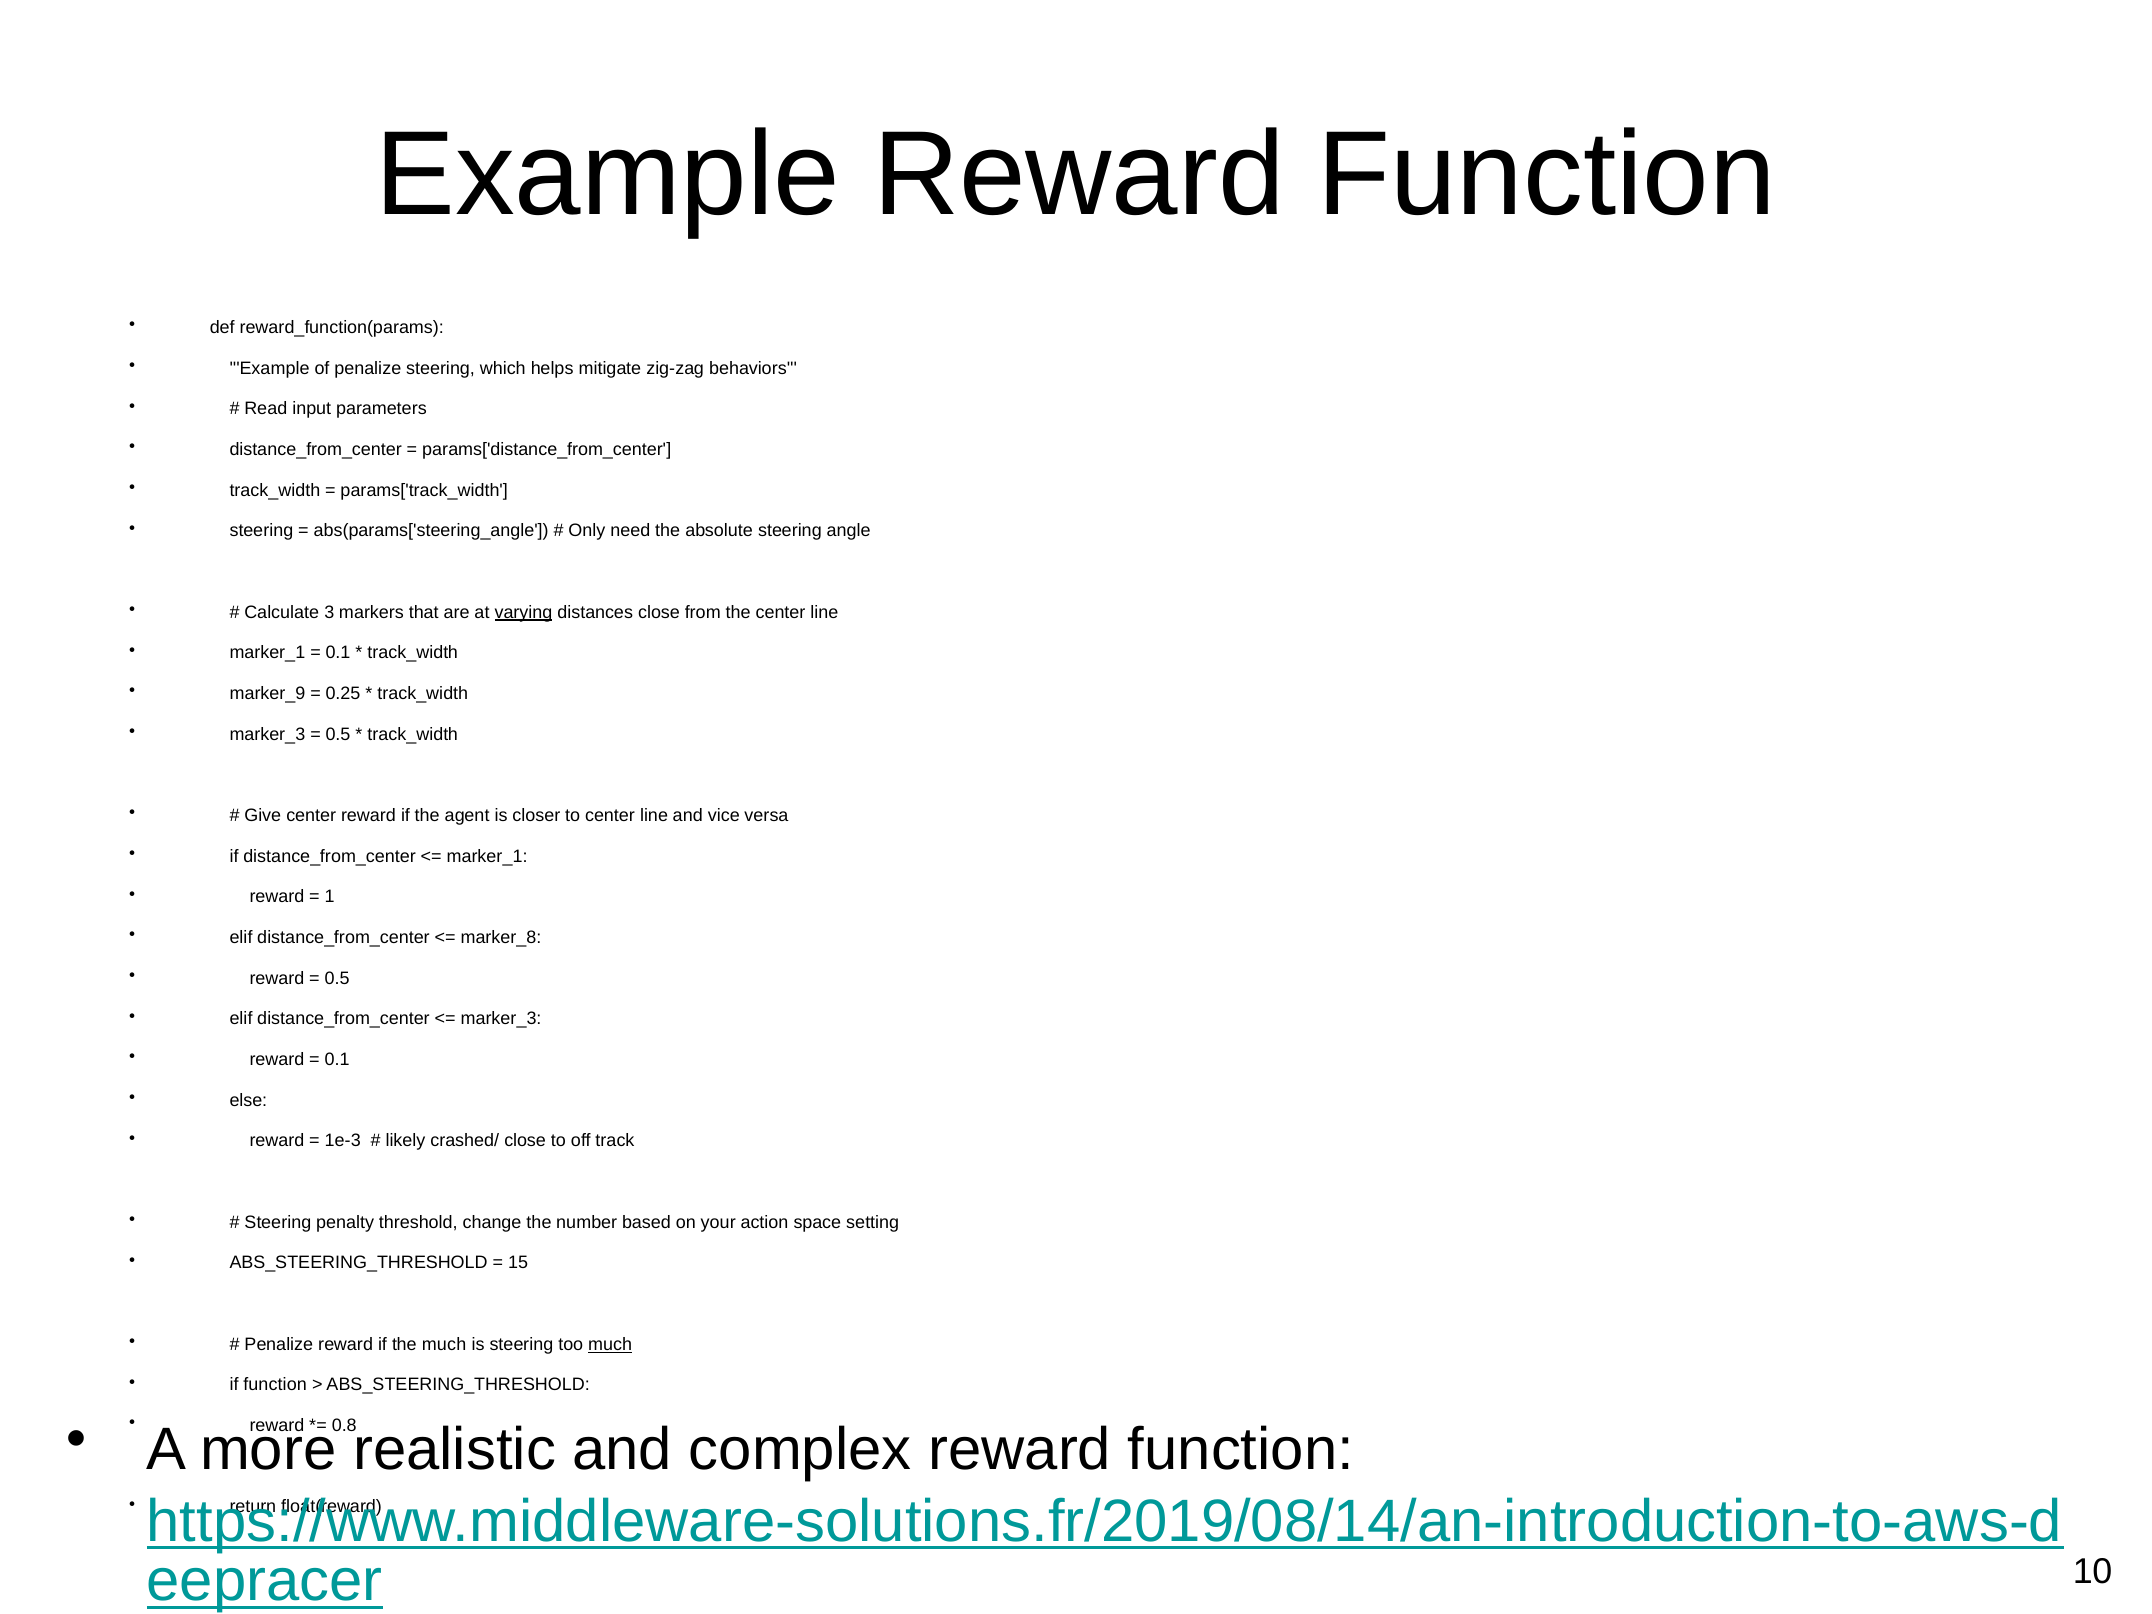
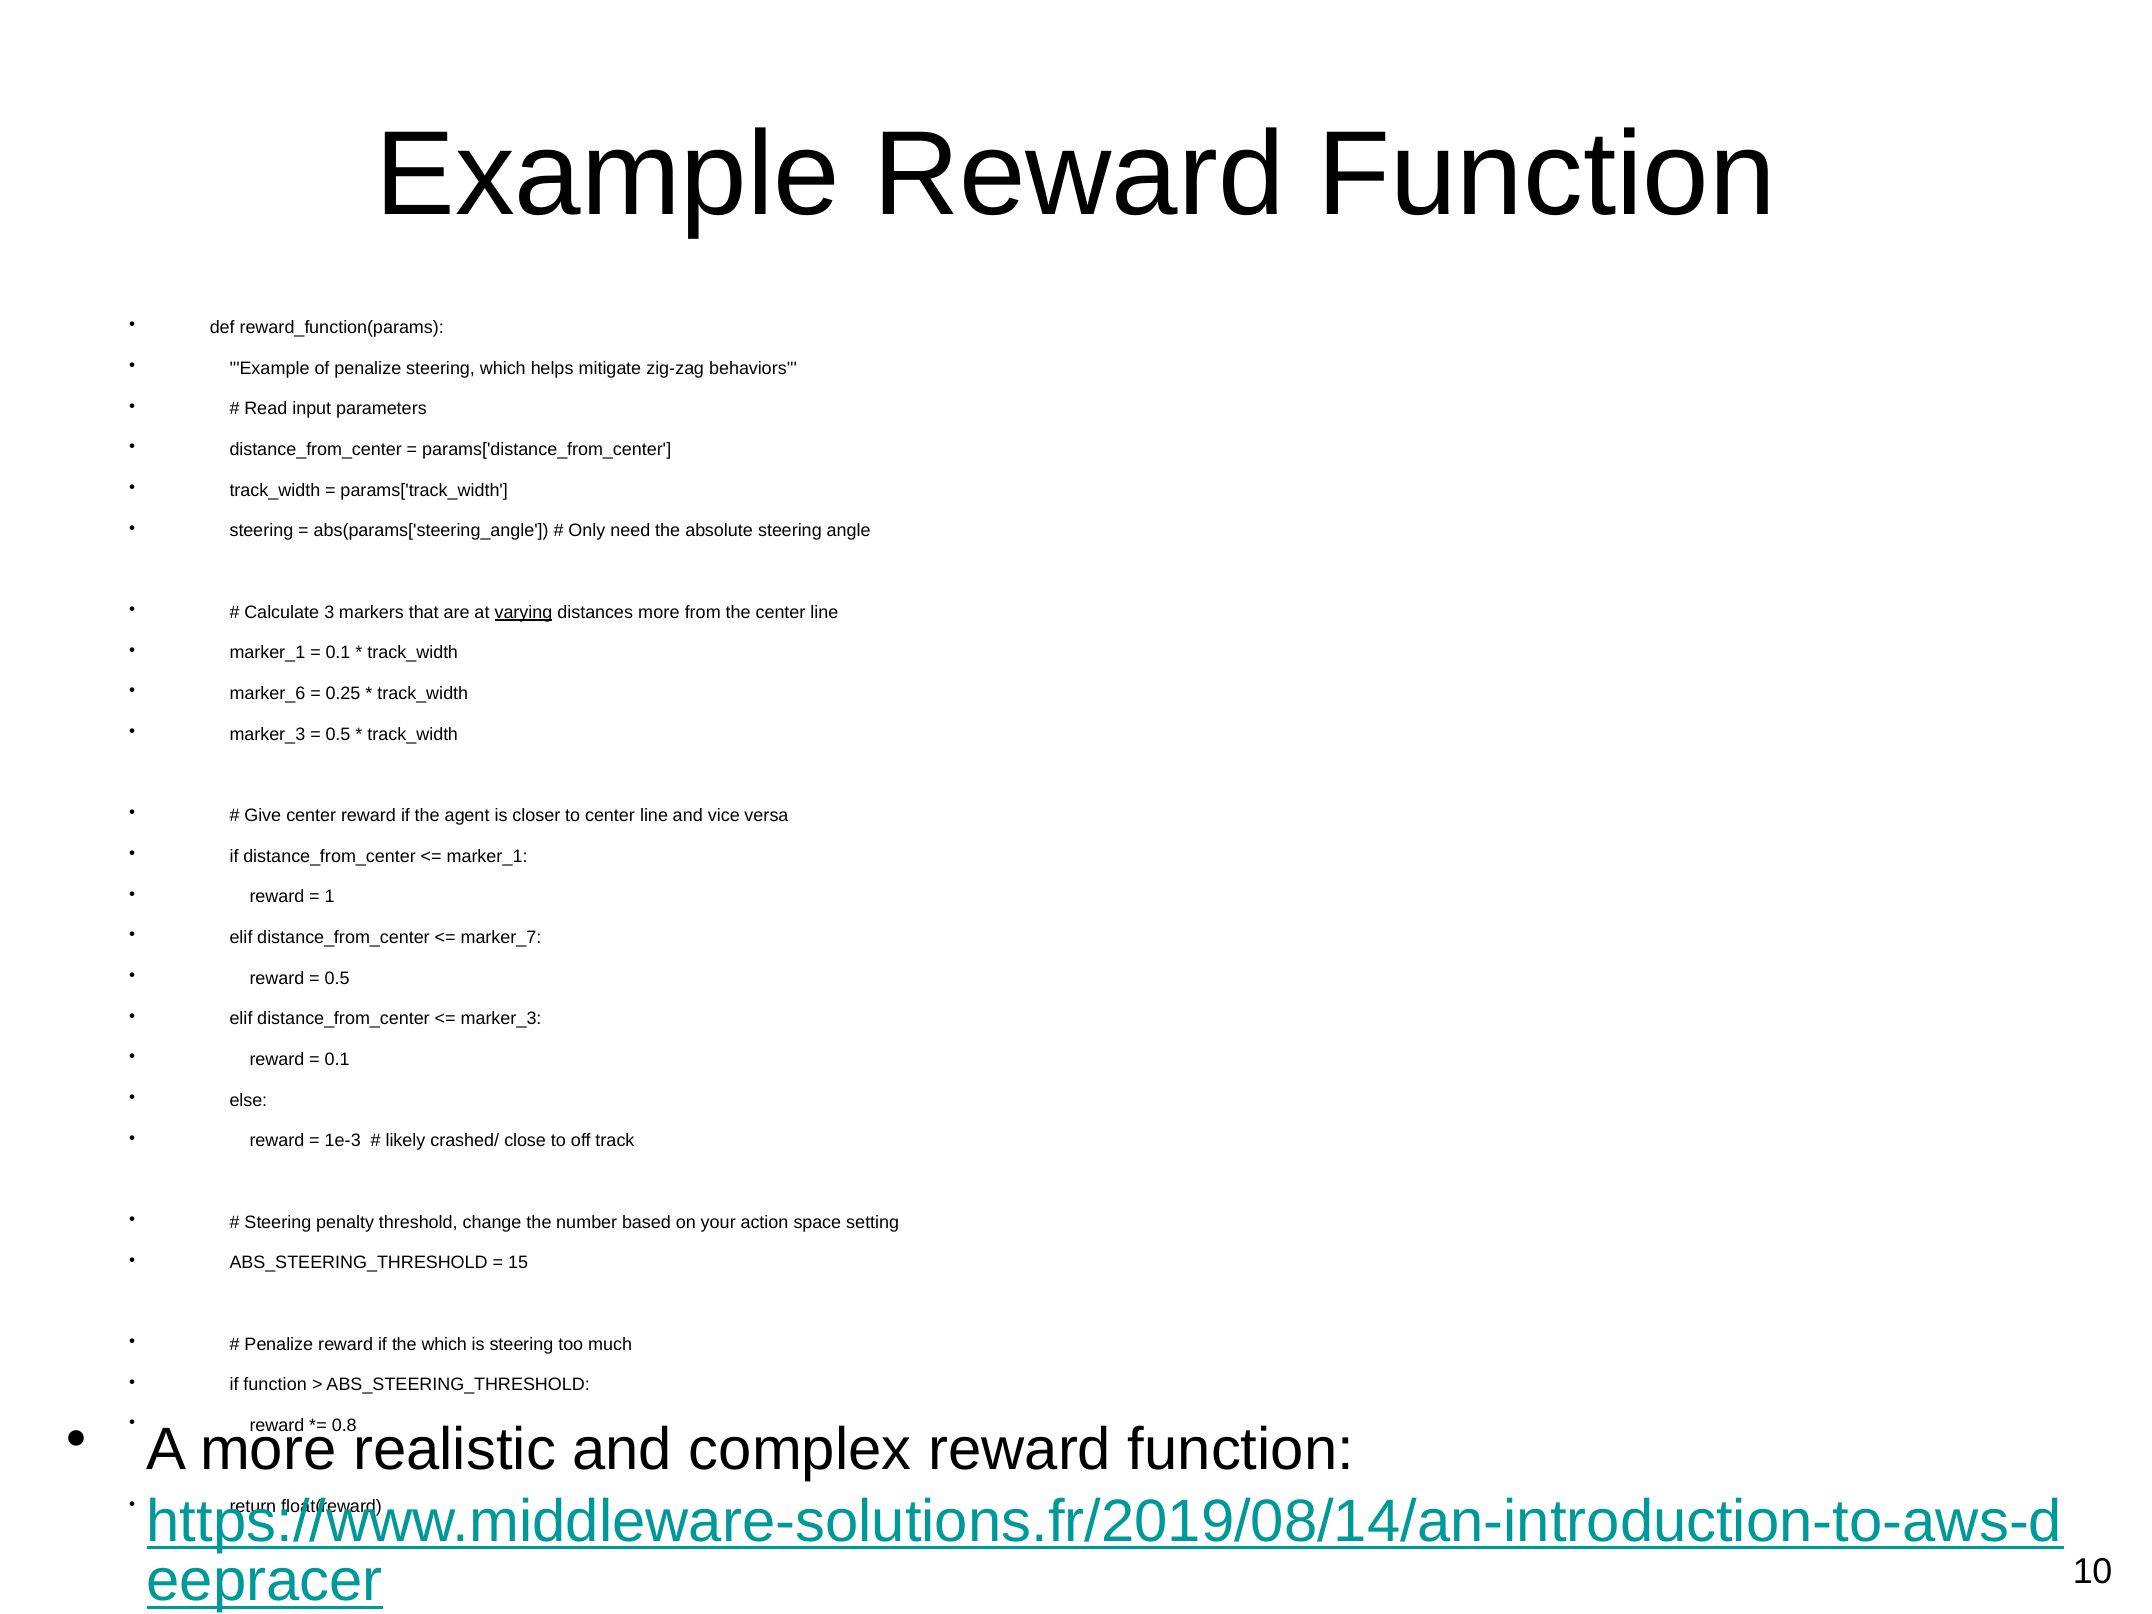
distances close: close -> more
marker_9: marker_9 -> marker_6
marker_8: marker_8 -> marker_7
the much: much -> which
much at (610, 1344) underline: present -> none
